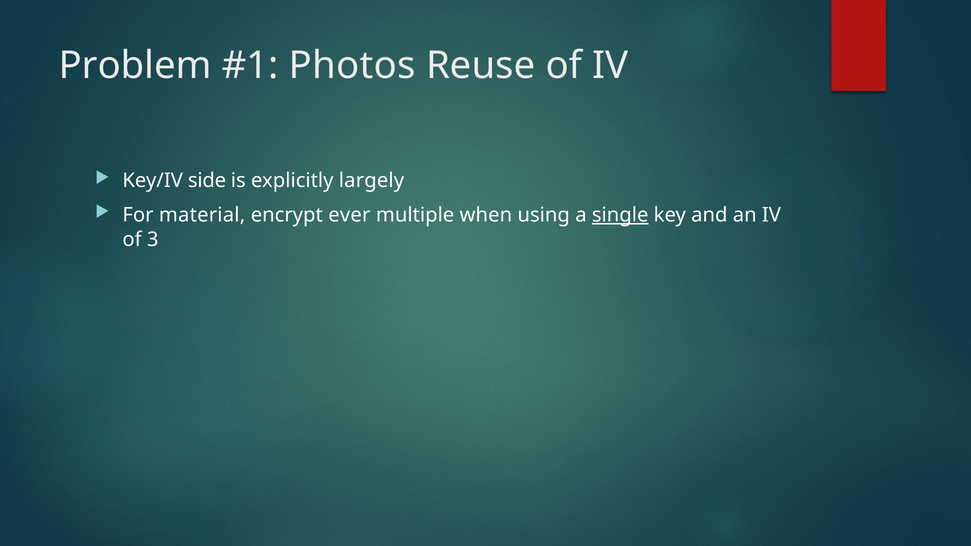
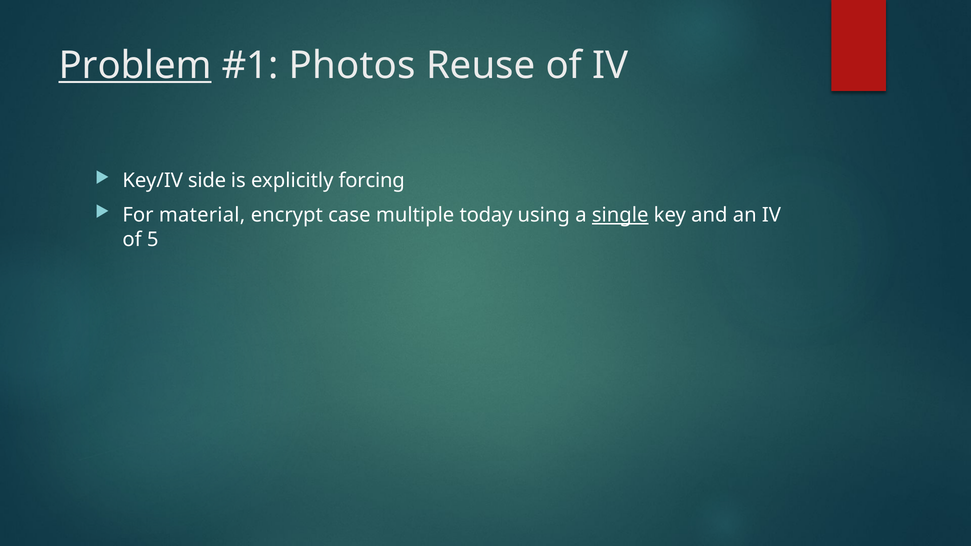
Problem underline: none -> present
largely: largely -> forcing
ever: ever -> case
when: when -> today
3: 3 -> 5
